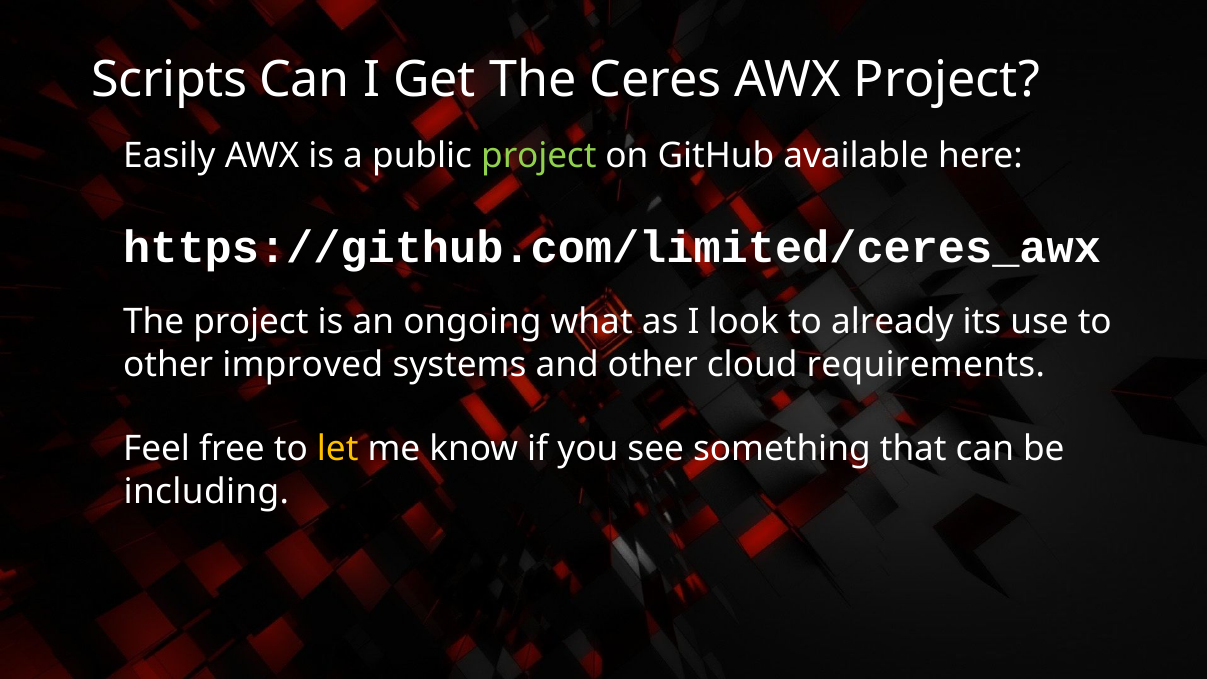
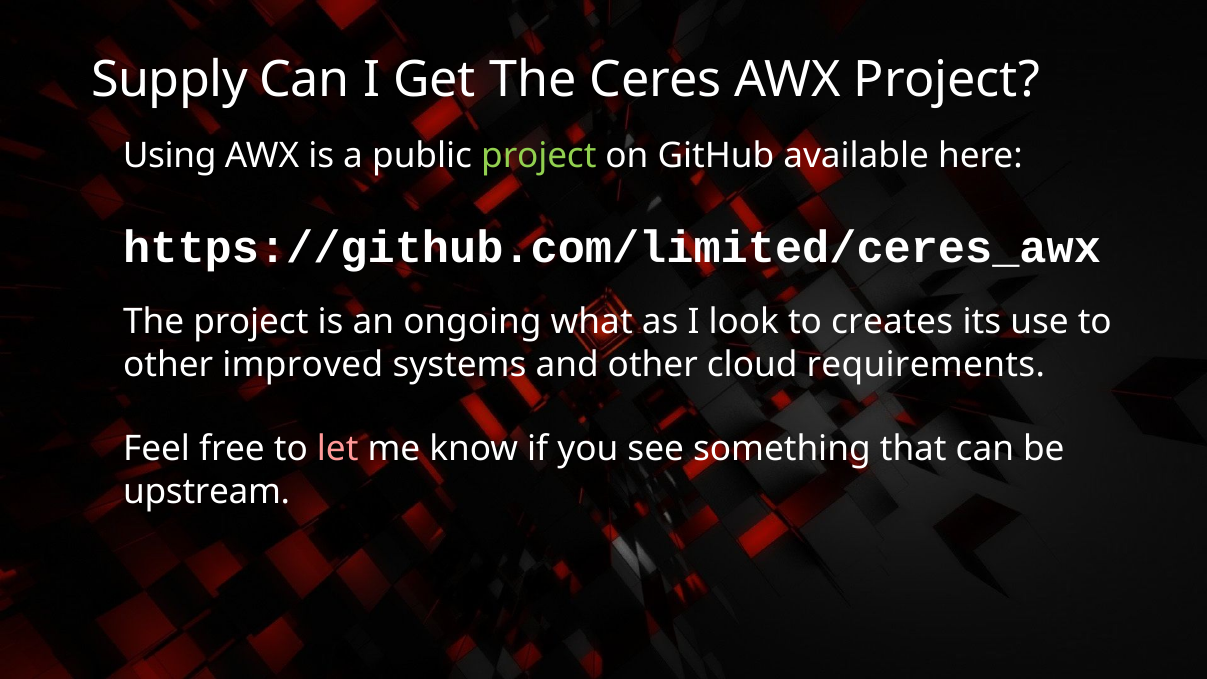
Scripts: Scripts -> Supply
Easily: Easily -> Using
already: already -> creates
let colour: yellow -> pink
including: including -> upstream
